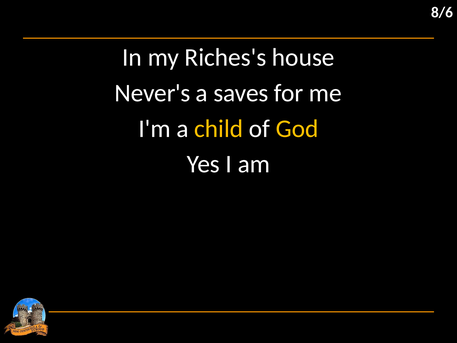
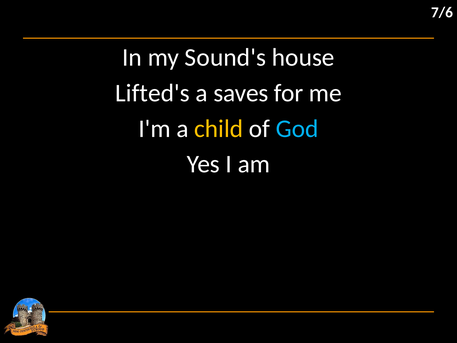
8/6: 8/6 -> 7/6
Riches's: Riches's -> Sound's
Never's: Never's -> Lifted's
God colour: yellow -> light blue
